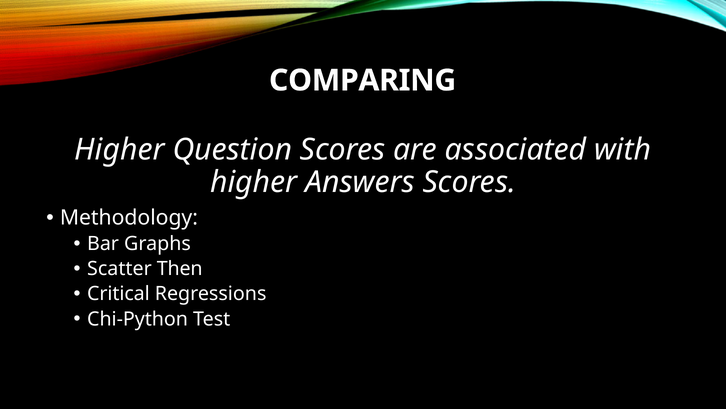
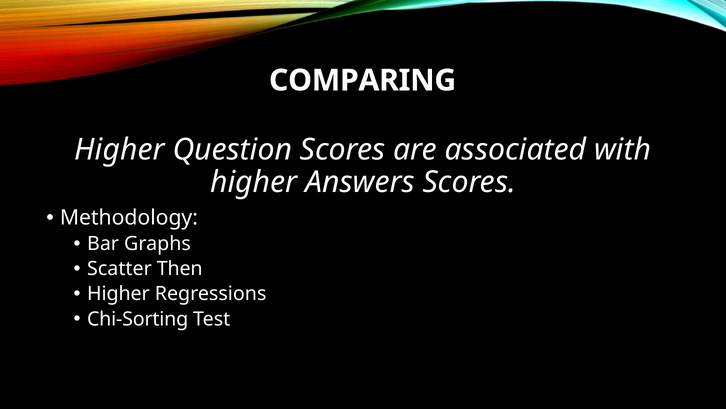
Critical at (118, 294): Critical -> Higher
Chi-Python: Chi-Python -> Chi-Sorting
